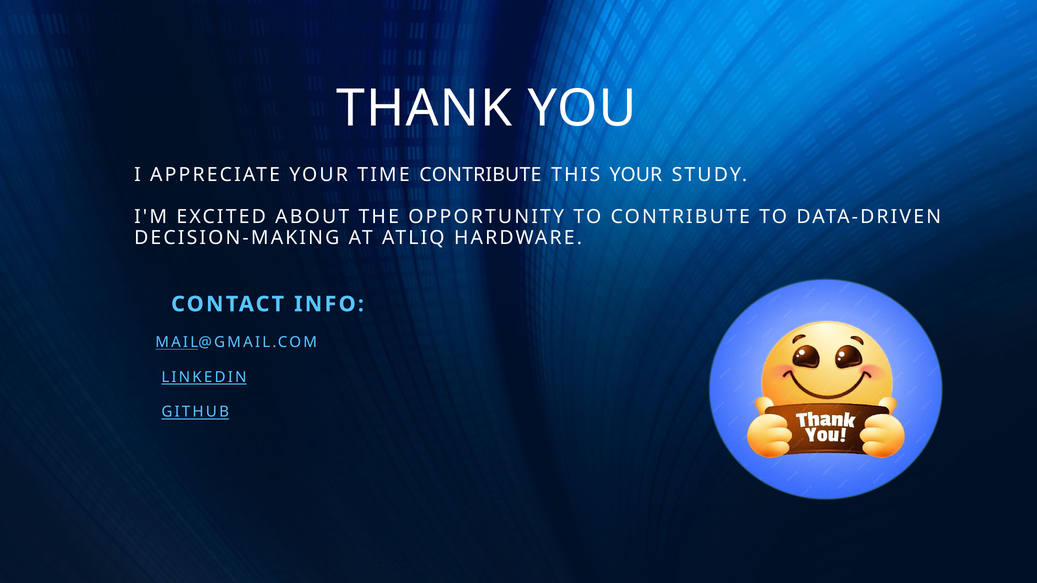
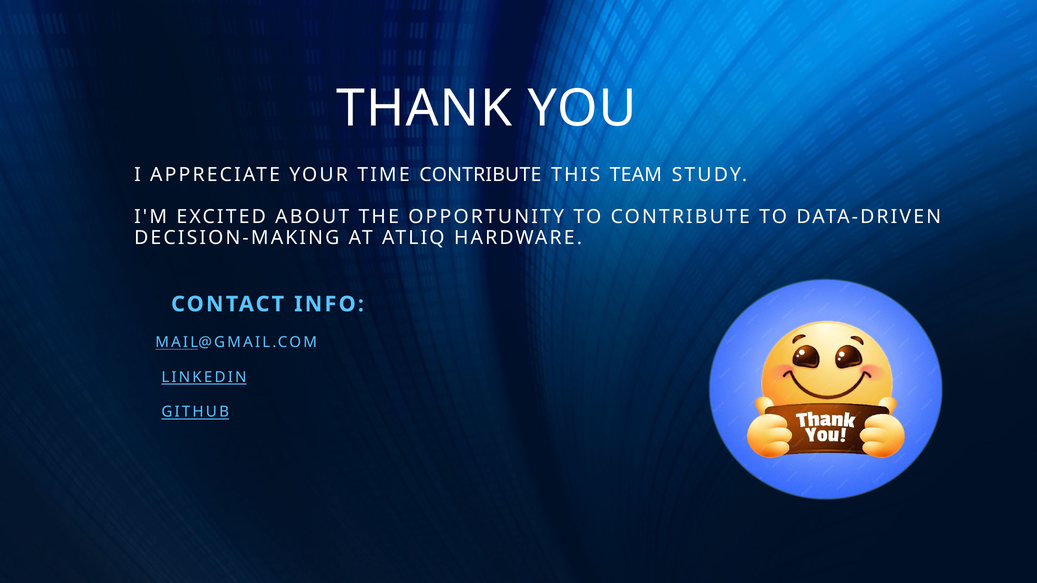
THIS YOUR: YOUR -> TEAM
